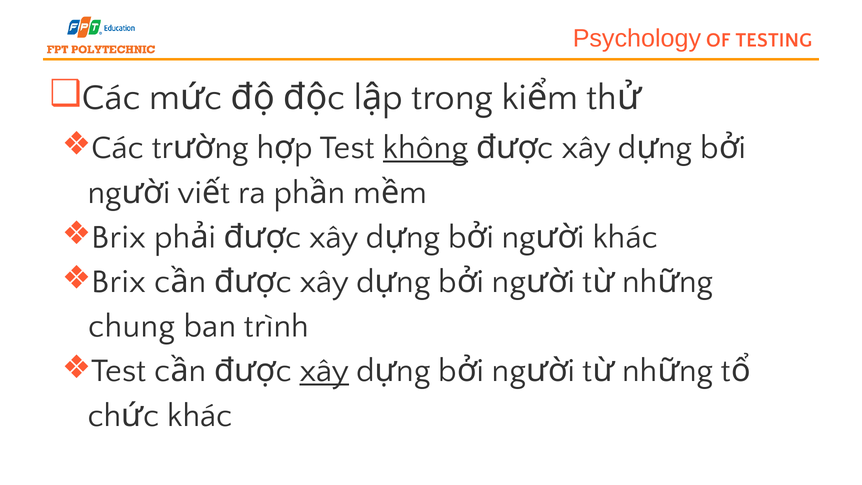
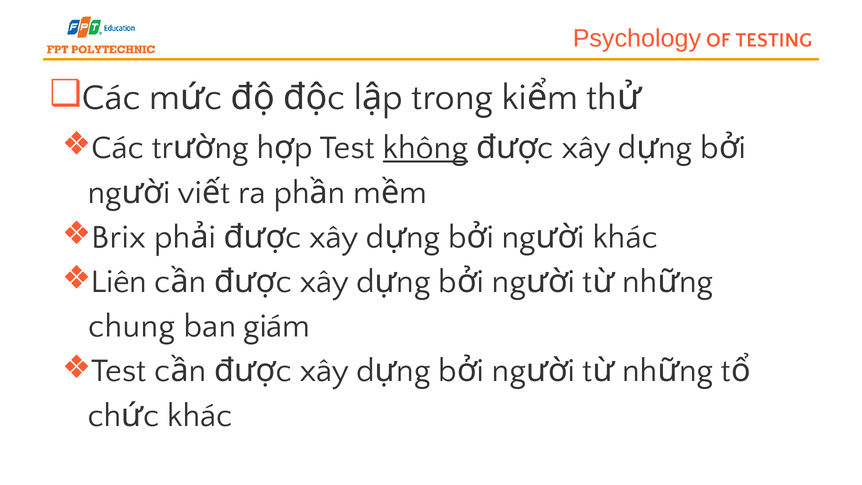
Brix at (119, 282): Brix -> Liên
trình: trình -> giám
xây at (324, 371) underline: present -> none
